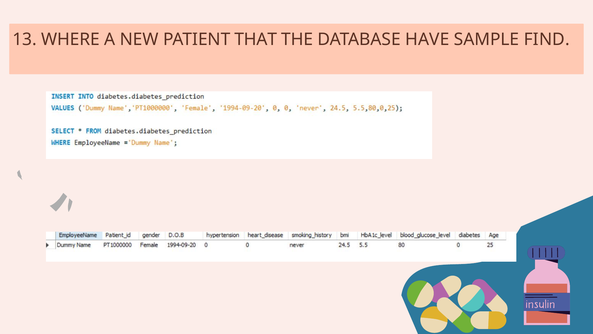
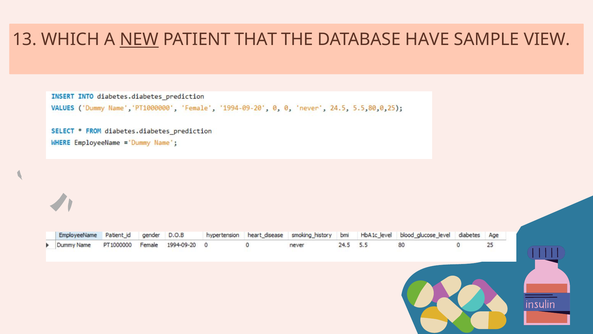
WHERE: WHERE -> WHICH
NEW underline: none -> present
FIND: FIND -> VIEW
